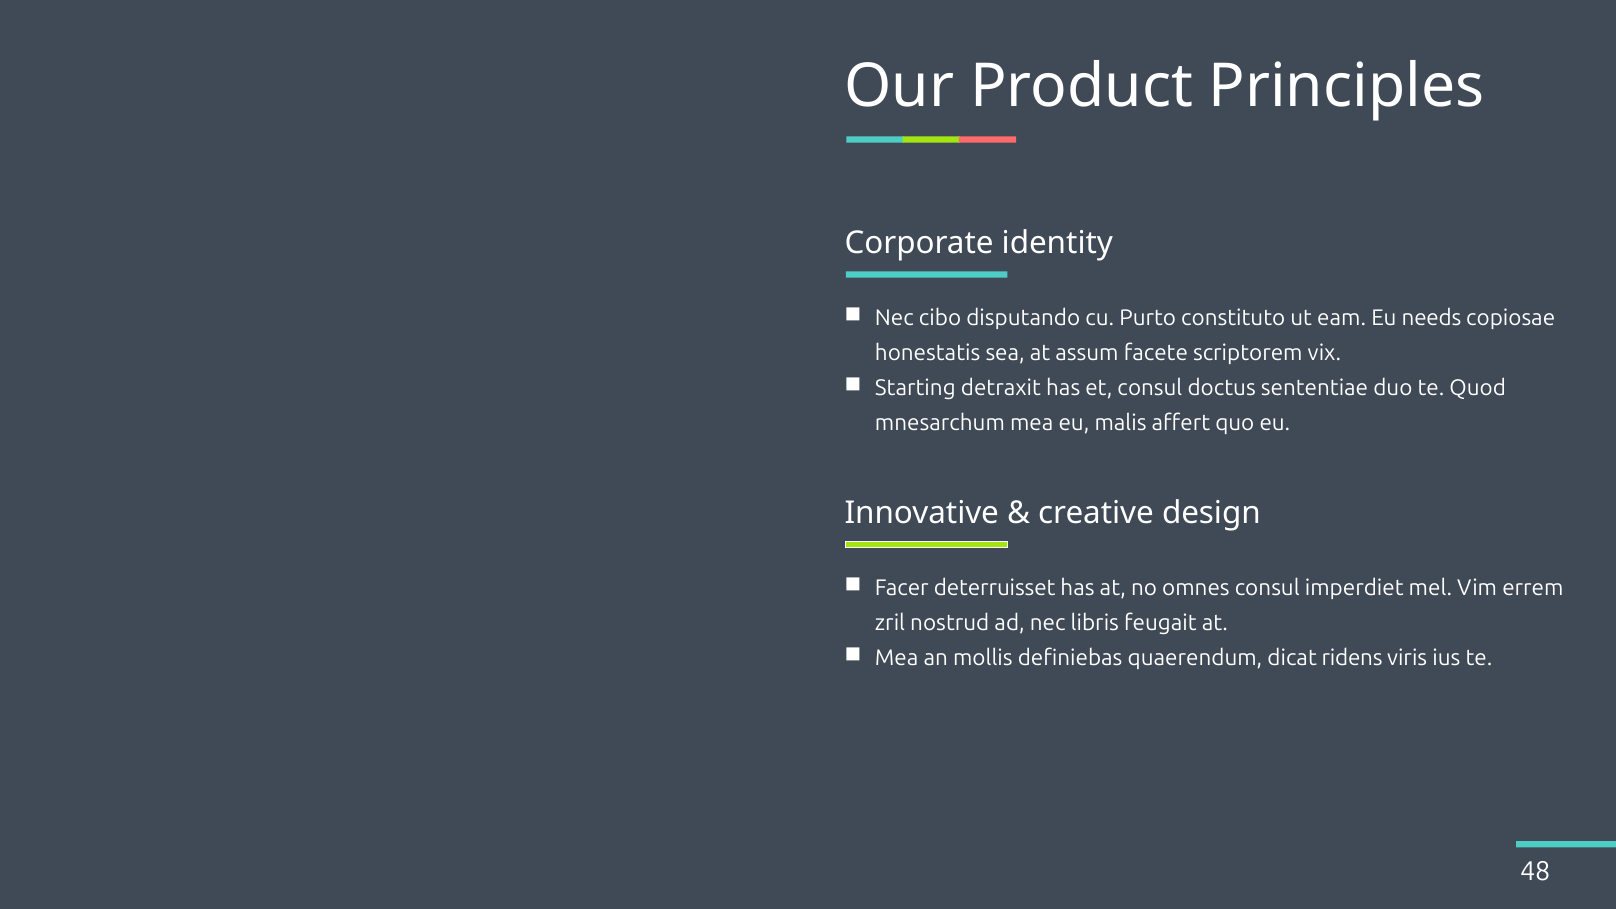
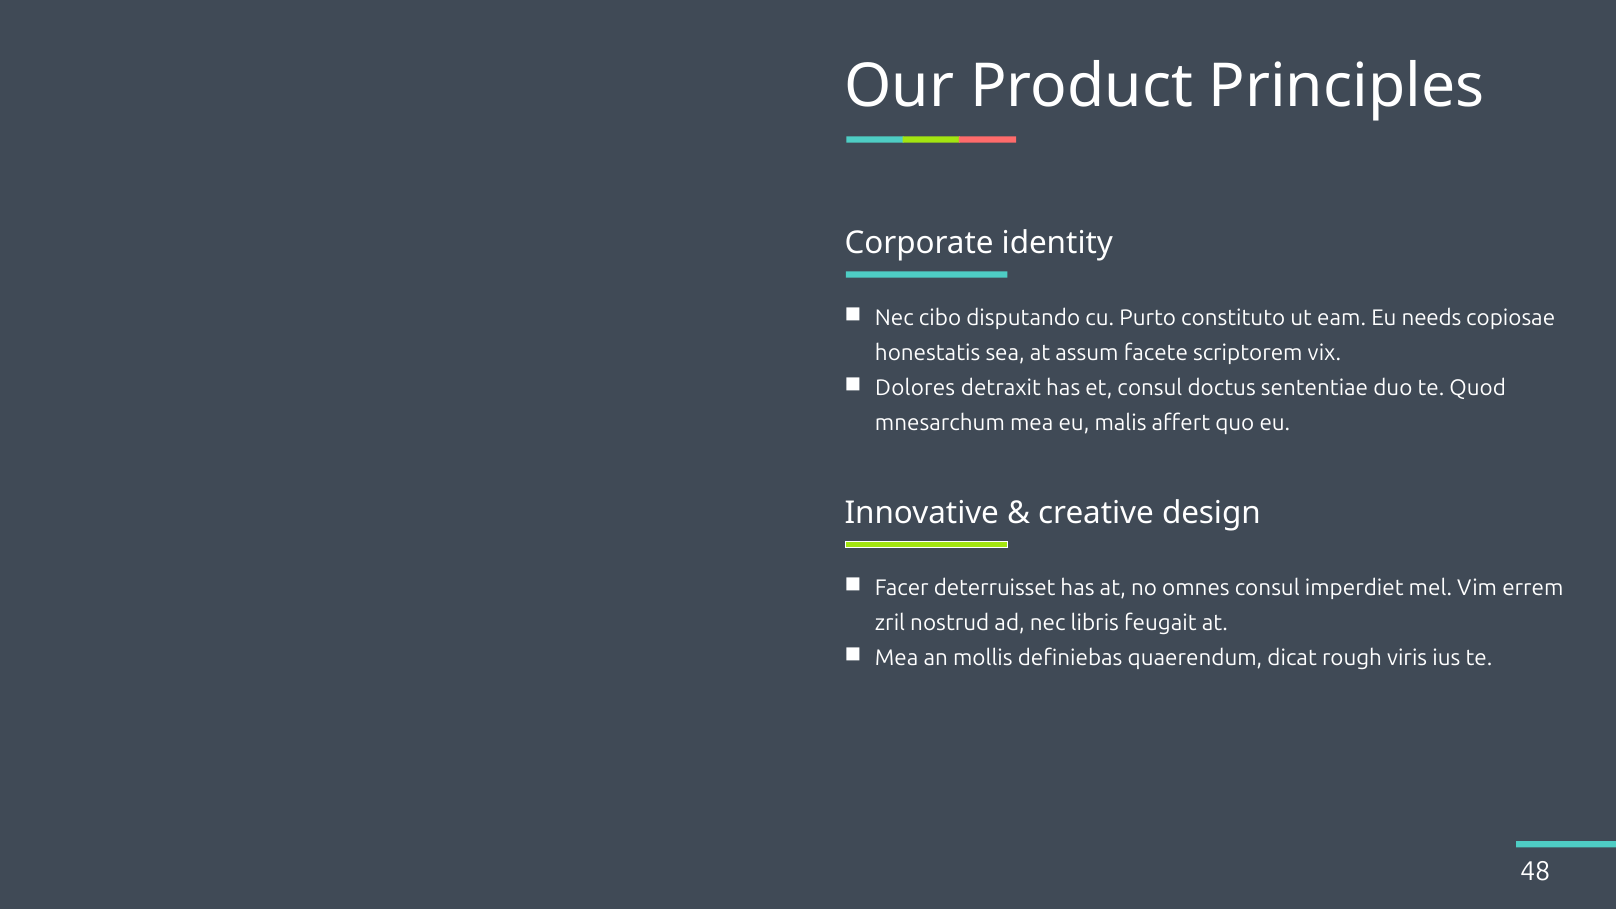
Starting: Starting -> Dolores
ridens: ridens -> rough
